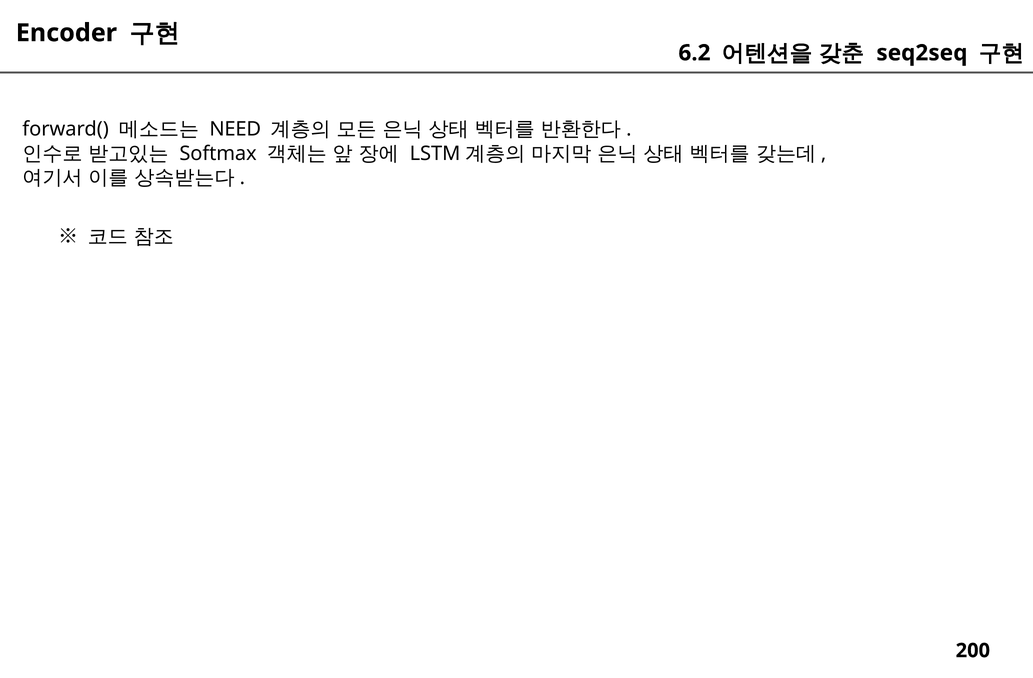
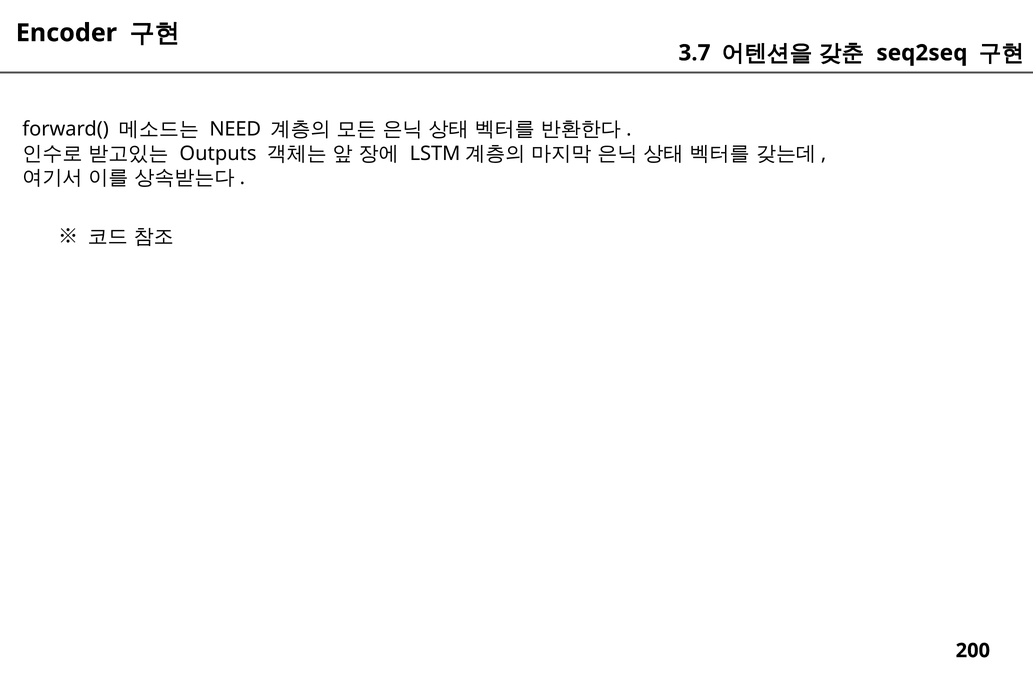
6.2: 6.2 -> 3.7
Softmax: Softmax -> Outputs
